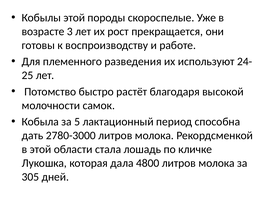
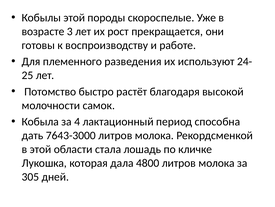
5: 5 -> 4
2780-3000: 2780-3000 -> 7643-3000
